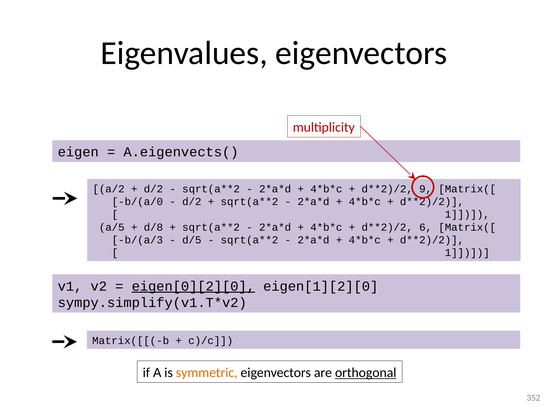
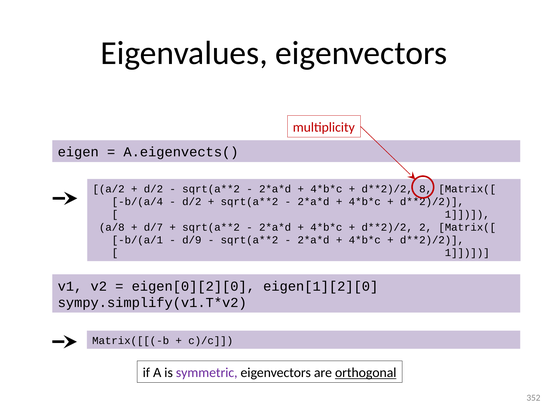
9: 9 -> 8
b/(a/0: b/(a/0 -> b/(a/4
a/5: a/5 -> a/8
d/8: d/8 -> d/7
6: 6 -> 2
b/(a/3: b/(a/3 -> b/(a/1
d/5: d/5 -> d/9
eigen[0][2][0 underline: present -> none
symmetric colour: orange -> purple
